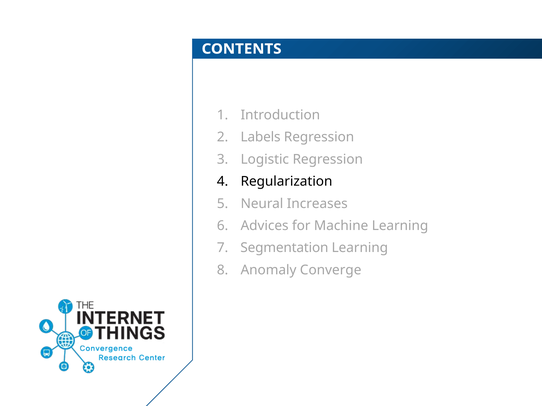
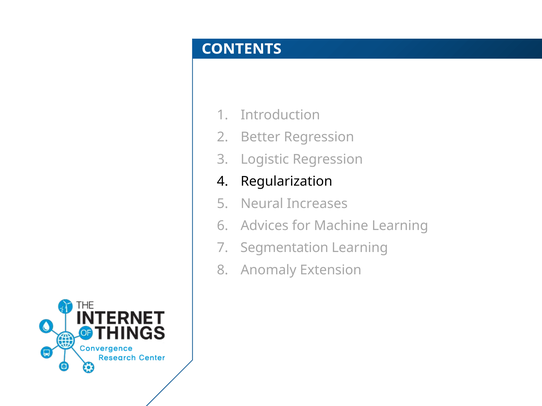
Labels: Labels -> Better
Converge: Converge -> Extension
